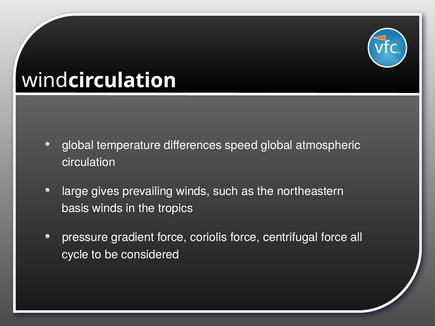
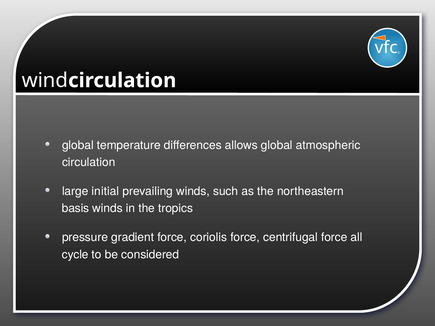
speed: speed -> allows
gives: gives -> initial
